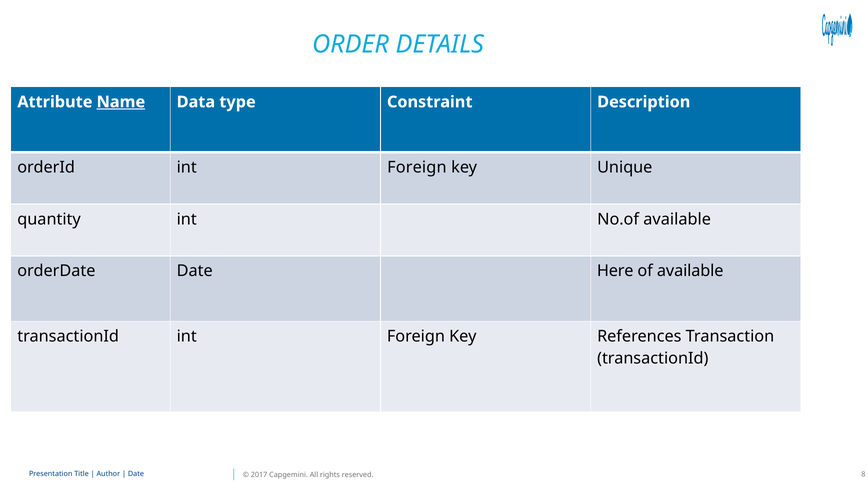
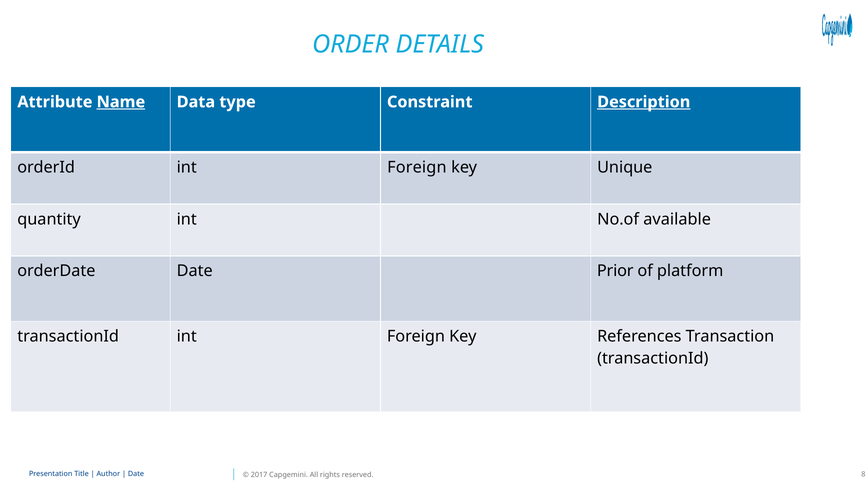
Description underline: none -> present
Here: Here -> Prior
of available: available -> platform
